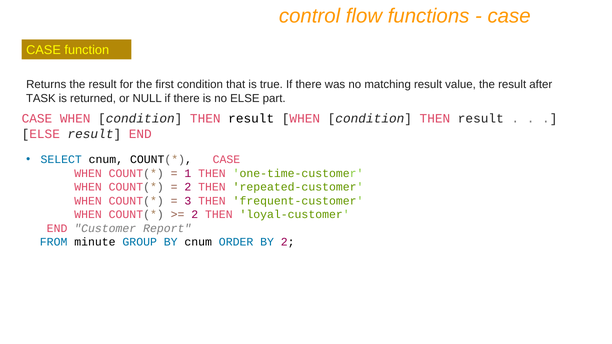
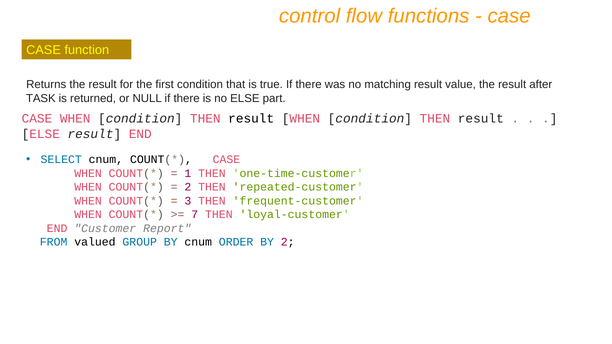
2 at (195, 215): 2 -> 7
minute: minute -> valued
